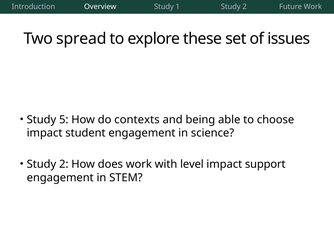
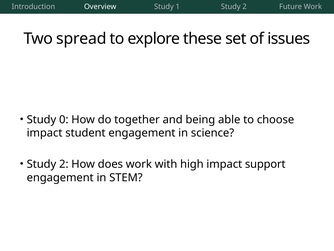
5: 5 -> 0
contexts: contexts -> together
level: level -> high
